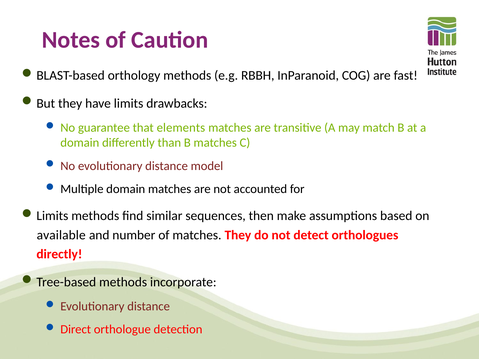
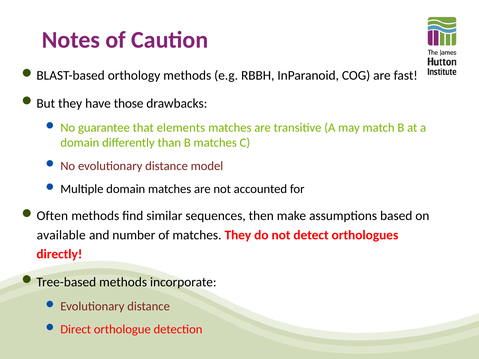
have limits: limits -> those
Limits at (52, 216): Limits -> Often
